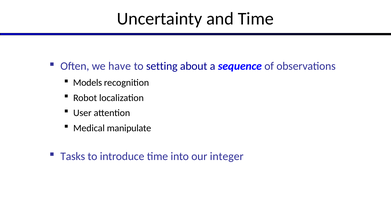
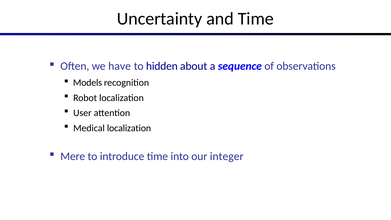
setting: setting -> hidden
Medical manipulate: manipulate -> localization
Tasks: Tasks -> Mere
